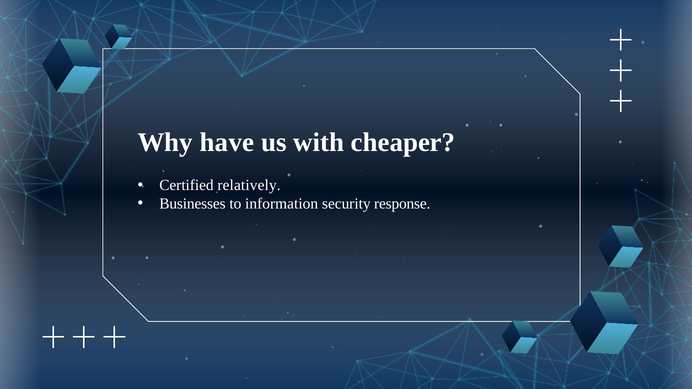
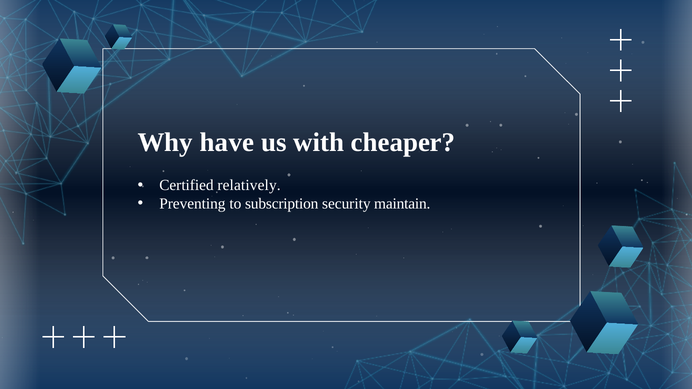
Businesses: Businesses -> Preventing
information: information -> subscription
response: response -> maintain
